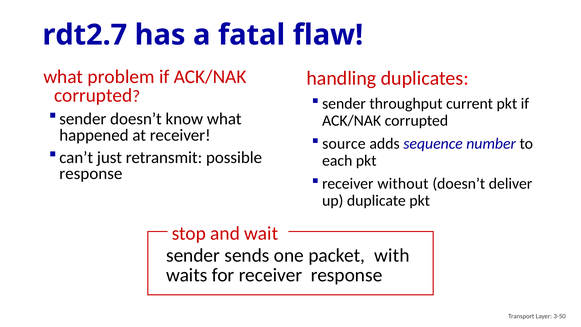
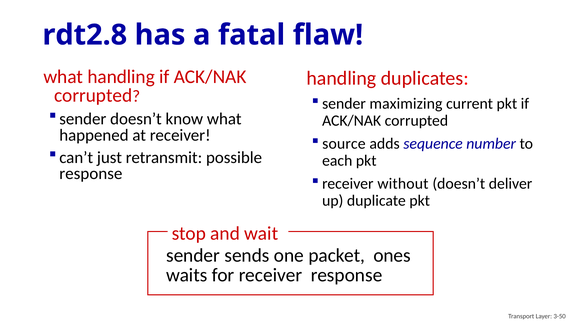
rdt2.7: rdt2.7 -> rdt2.8
what problem: problem -> handling
throughput: throughput -> maximizing
with: with -> ones
